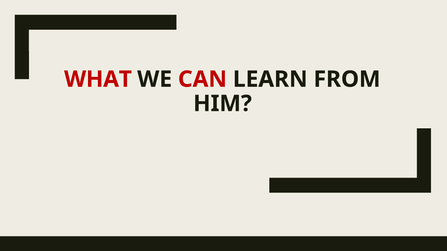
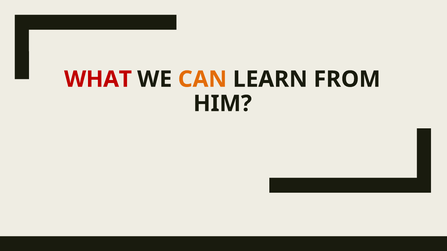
CAN colour: red -> orange
